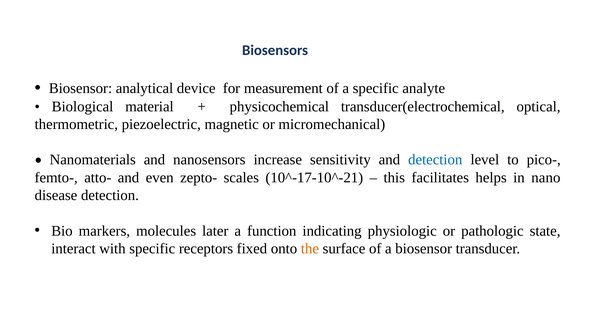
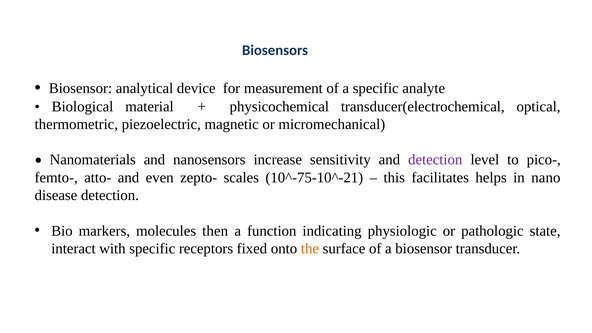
detection at (435, 160) colour: blue -> purple
10^-17-10^-21: 10^-17-10^-21 -> 10^-75-10^-21
later: later -> then
